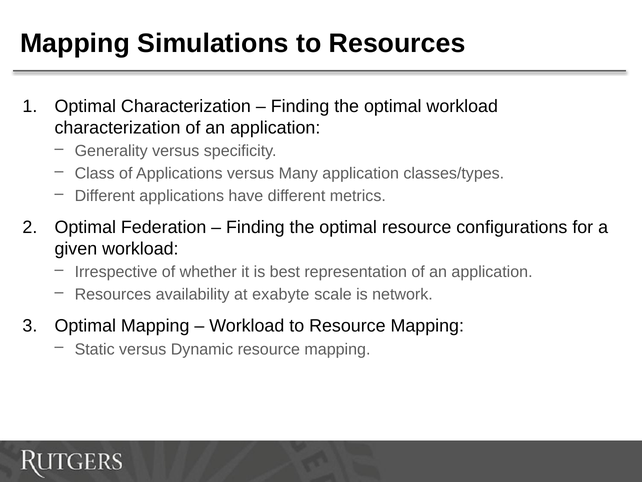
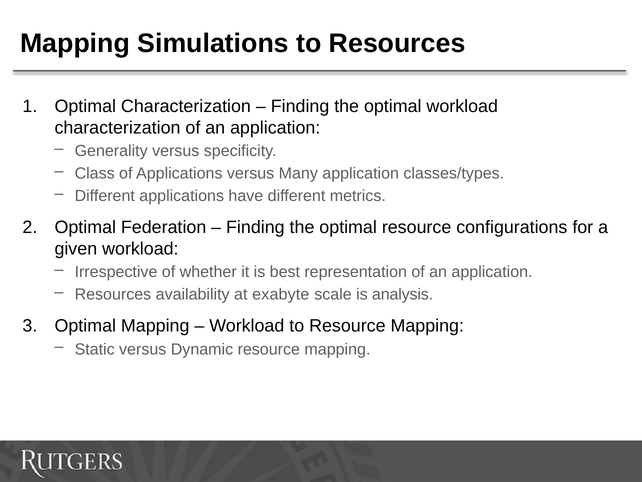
network: network -> analysis
